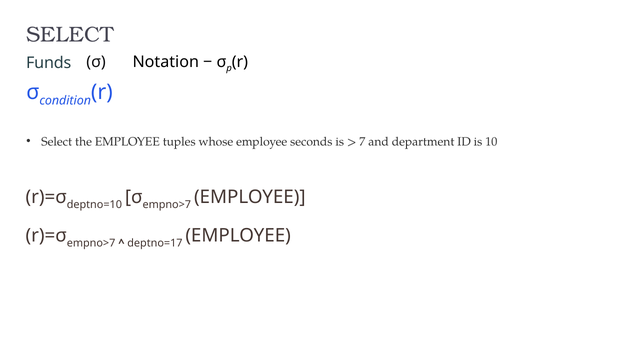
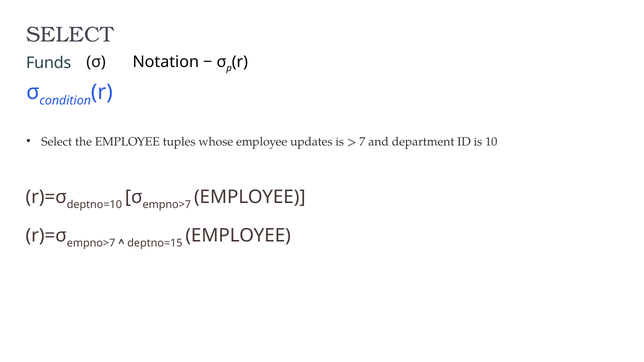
seconds: seconds -> updates
deptno=17: deptno=17 -> deptno=15
